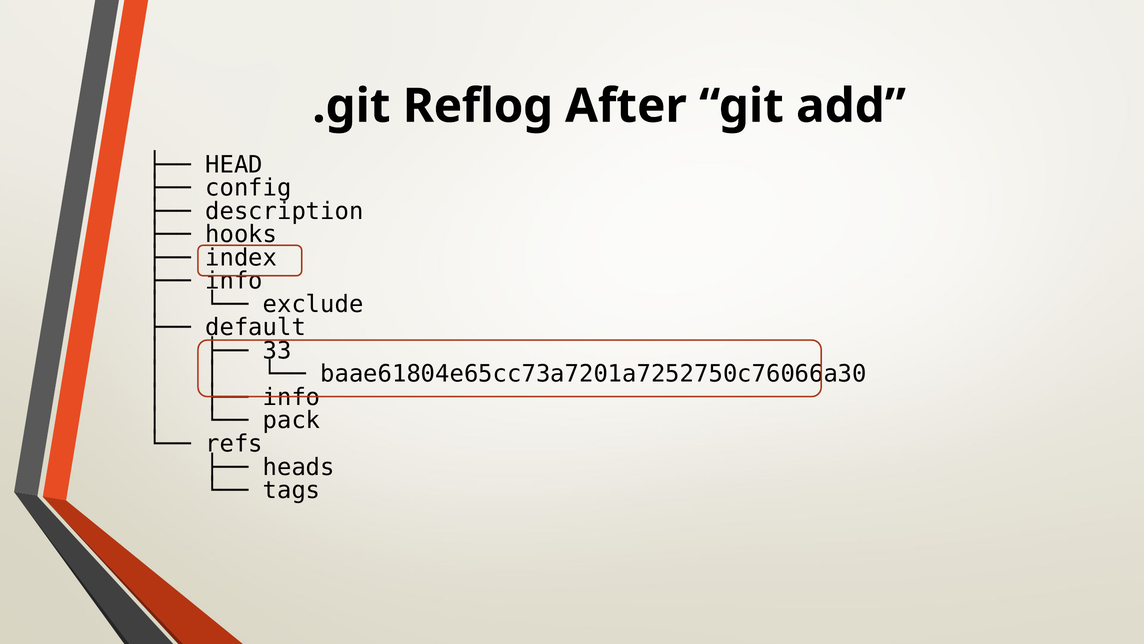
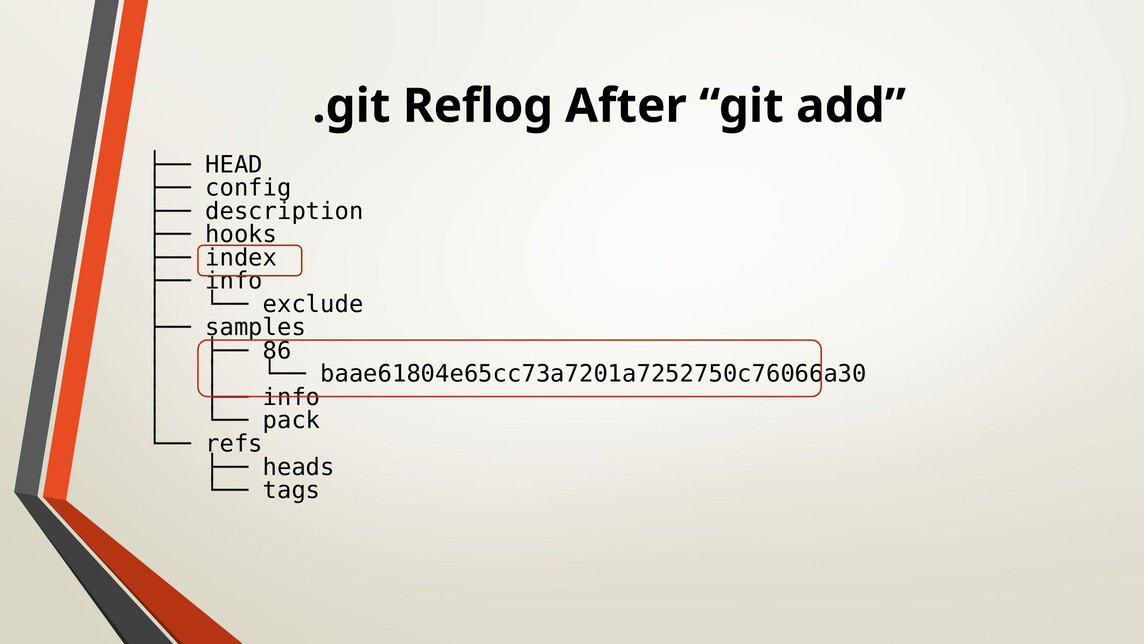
default: default -> samples
33: 33 -> 86
